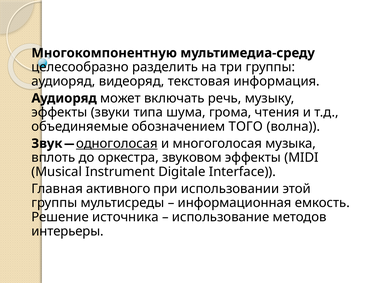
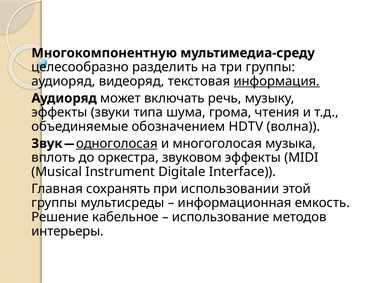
информация underline: none -> present
ТОГО: ТОГО -> HDTV
активного: активного -> сохранять
источника: источника -> кабельное
